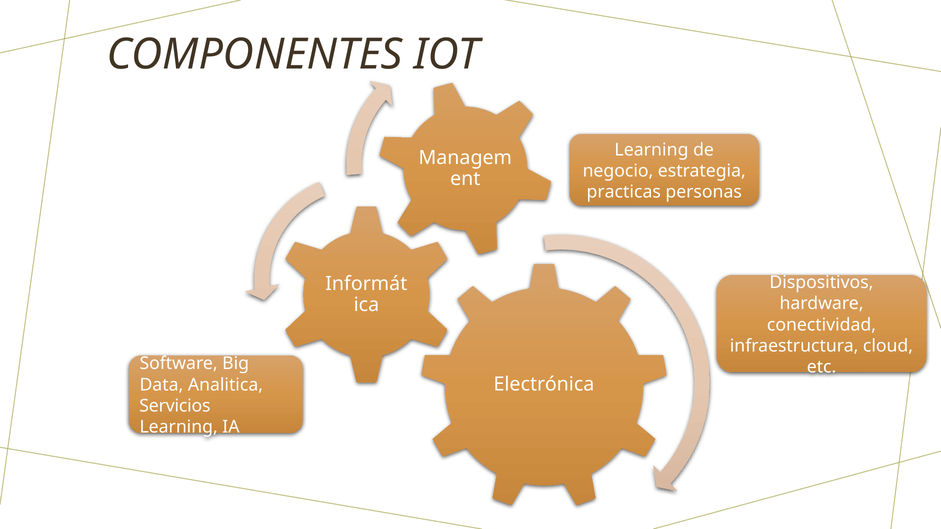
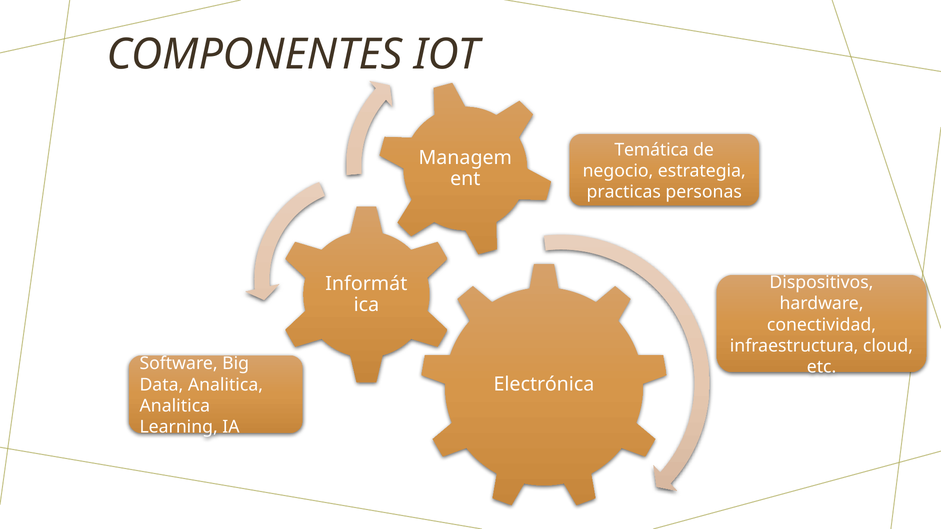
Learning at (651, 150): Learning -> Temática
Servicios at (175, 406): Servicios -> Analitica
